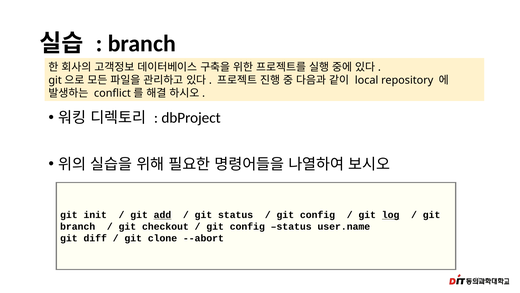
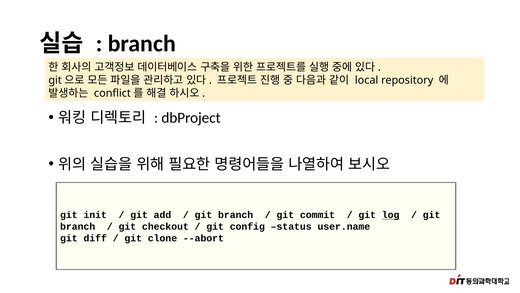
add underline: present -> none
status at (236, 215): status -> branch
config at (318, 215): config -> commit
